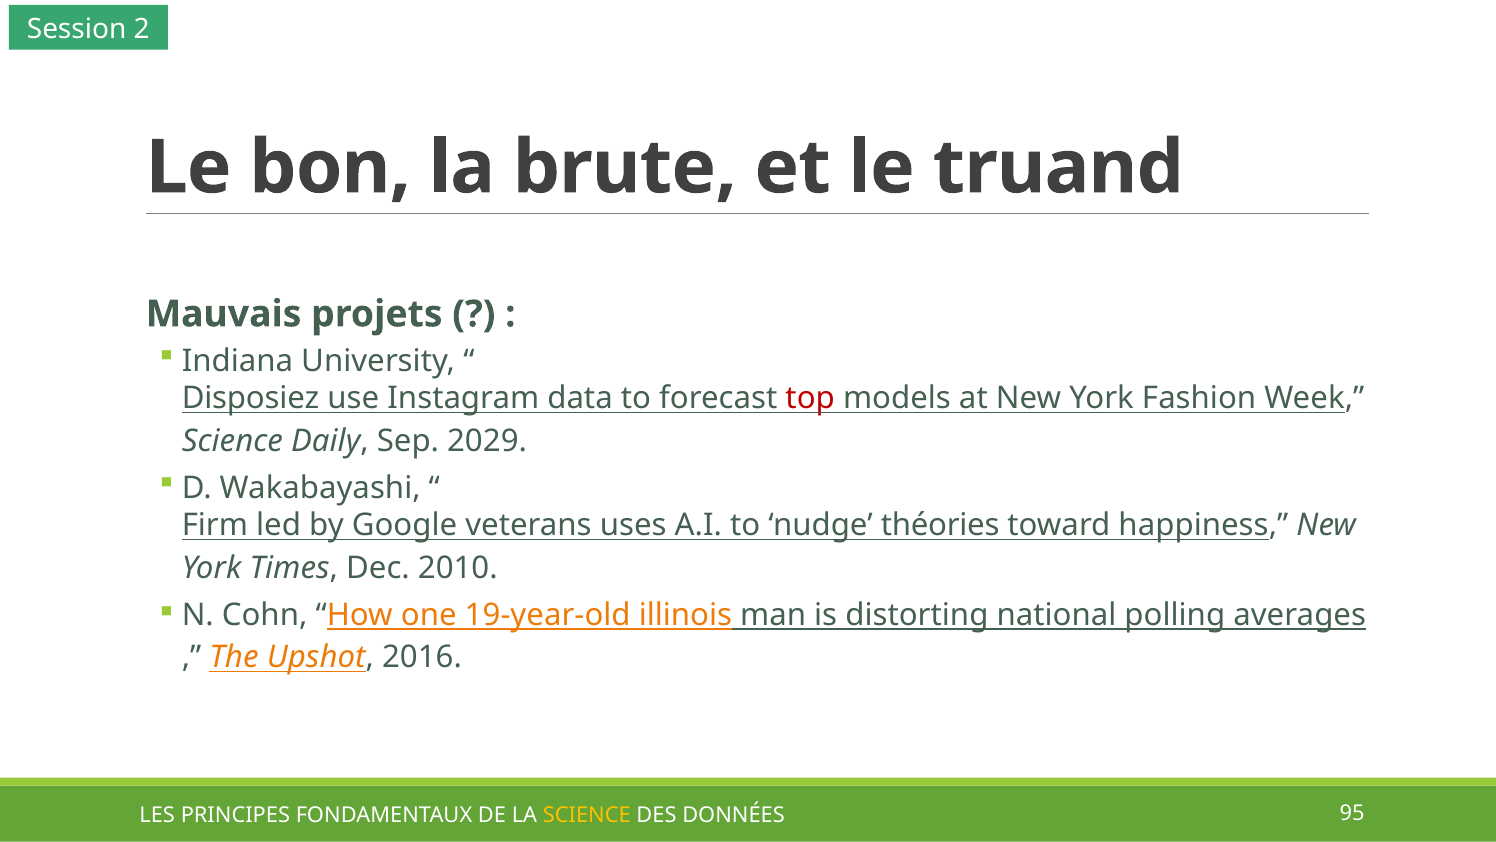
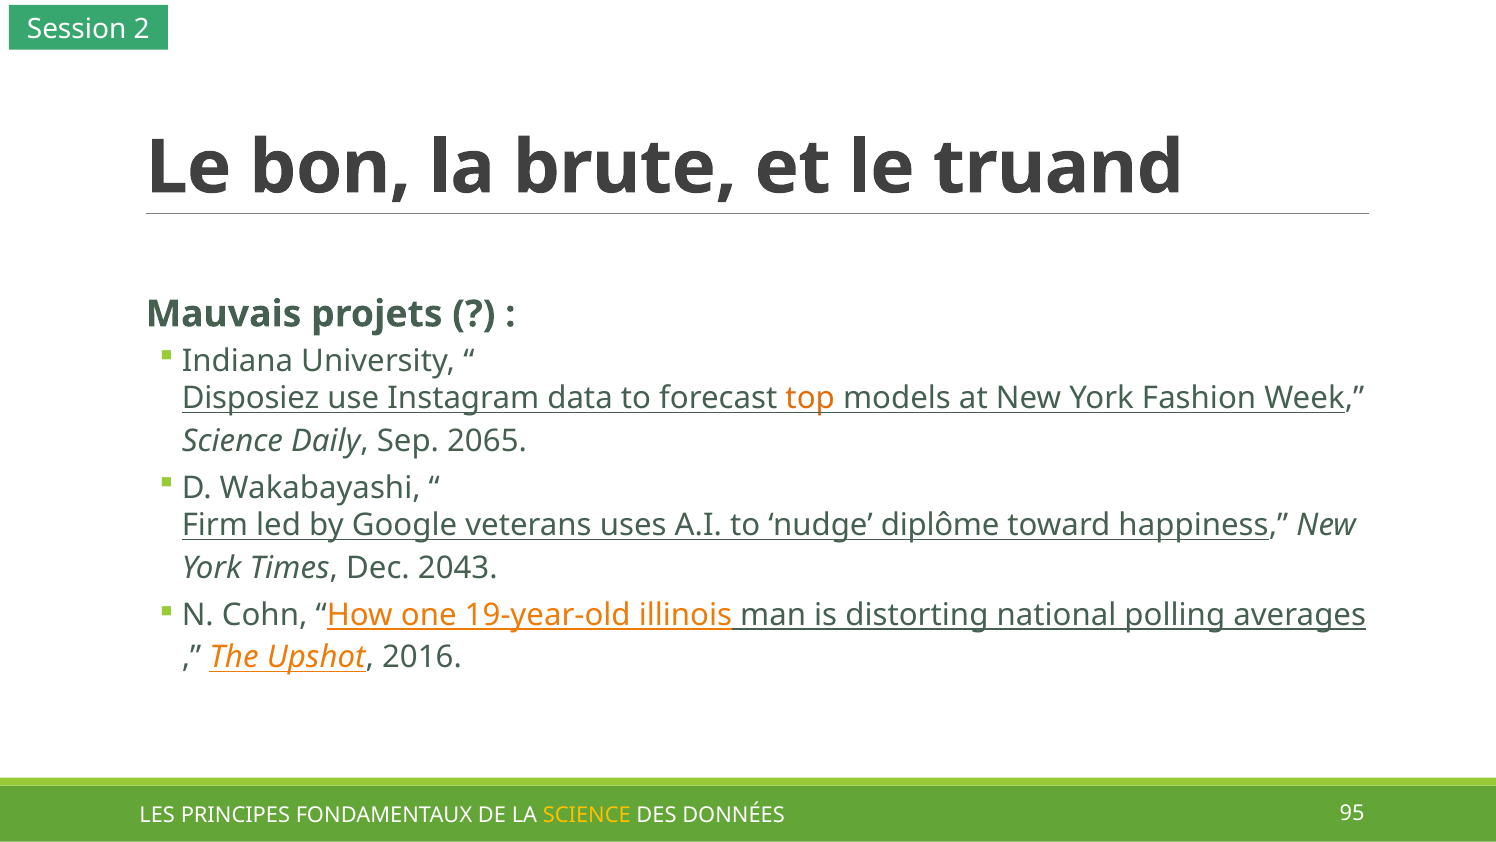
top colour: red -> orange
2029: 2029 -> 2065
théories: théories -> diplôme
2010: 2010 -> 2043
